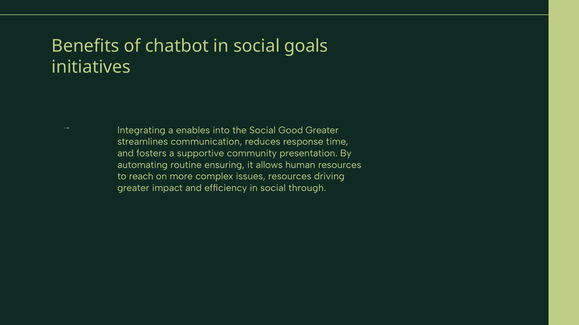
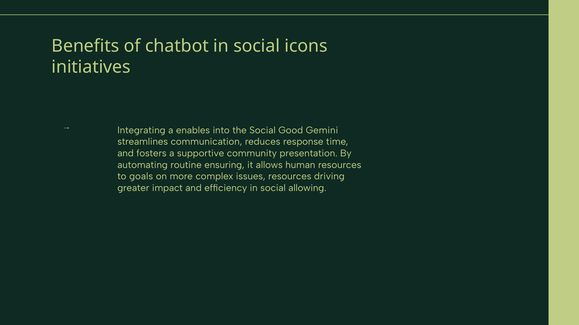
goals: goals -> icons
Good Greater: Greater -> Gemini
reach: reach -> goals
through: through -> allowing
